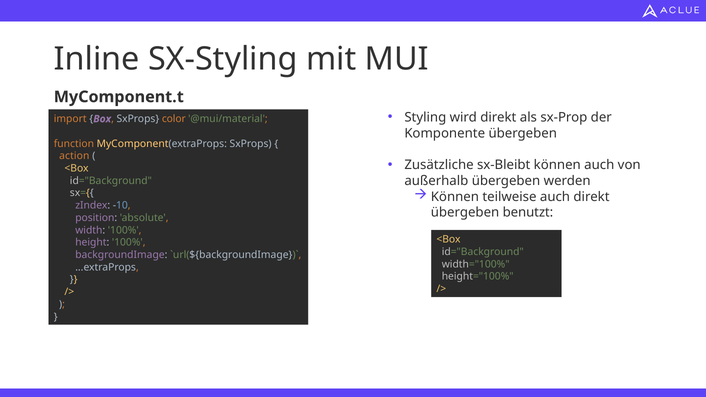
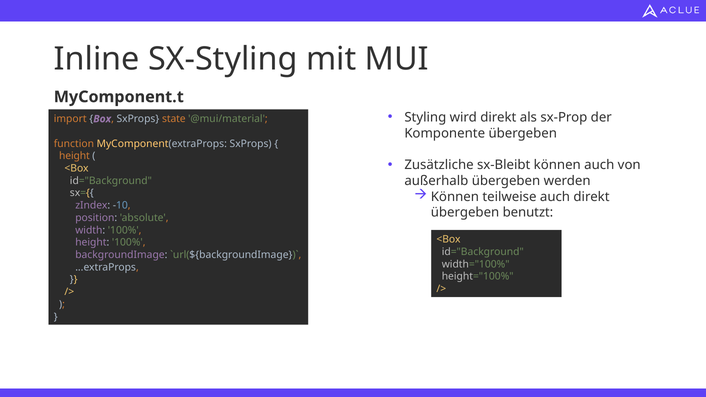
color: color -> state
action at (74, 156): action -> height
